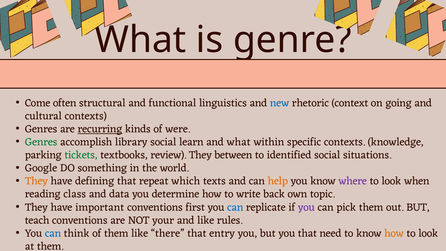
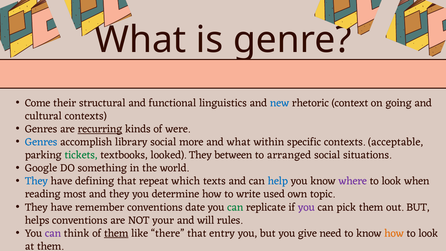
often: often -> their
Genres at (41, 142) colour: green -> blue
learn: learn -> more
knowledge: knowledge -> acceptable
review: review -> looked
identified: identified -> arranged
They at (36, 181) colour: orange -> blue
help colour: orange -> blue
class: class -> most
and data: data -> they
back: back -> used
important: important -> remember
first: first -> date
can at (235, 207) colour: blue -> green
teach: teach -> helps
and like: like -> will
can at (53, 233) colour: blue -> purple
them at (116, 233) underline: none -> present
you that: that -> give
